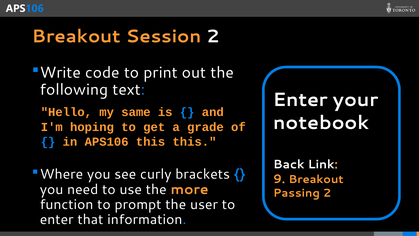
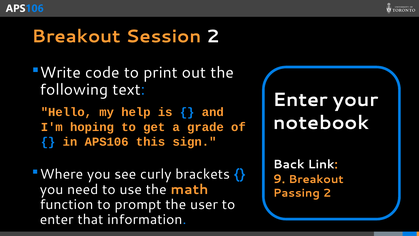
same: same -> help
this this: this -> sign
more: more -> math
